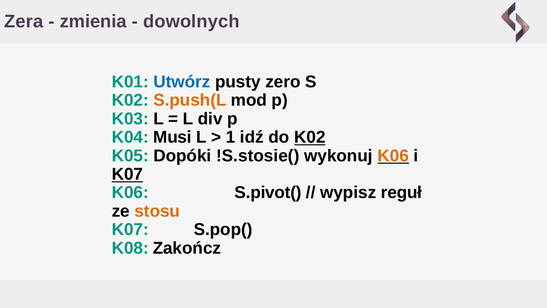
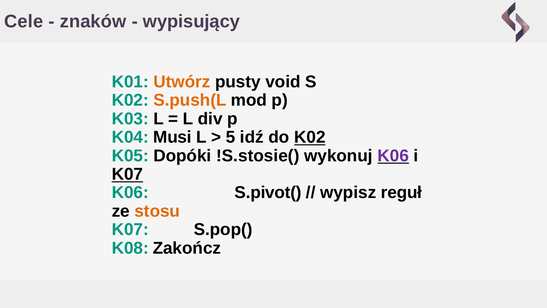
Zera: Zera -> Cele
zmienia: zmienia -> znaków
dowolnych: dowolnych -> wypisujący
Utwórz colour: blue -> orange
zero: zero -> void
1: 1 -> 5
K06 at (393, 156) colour: orange -> purple
